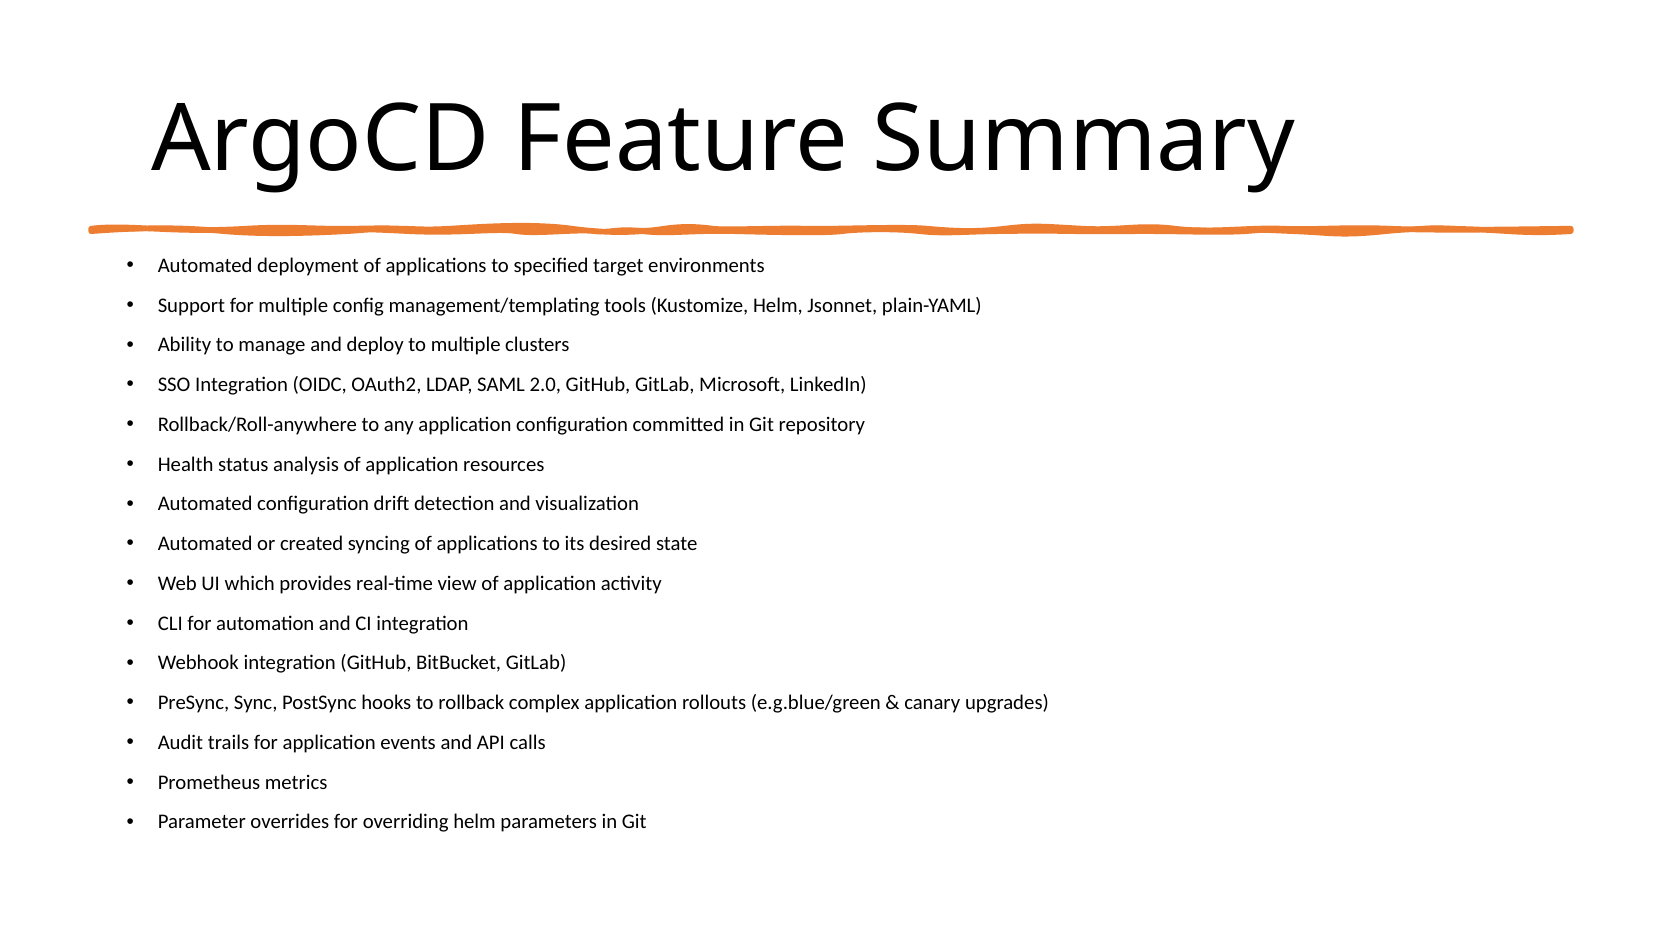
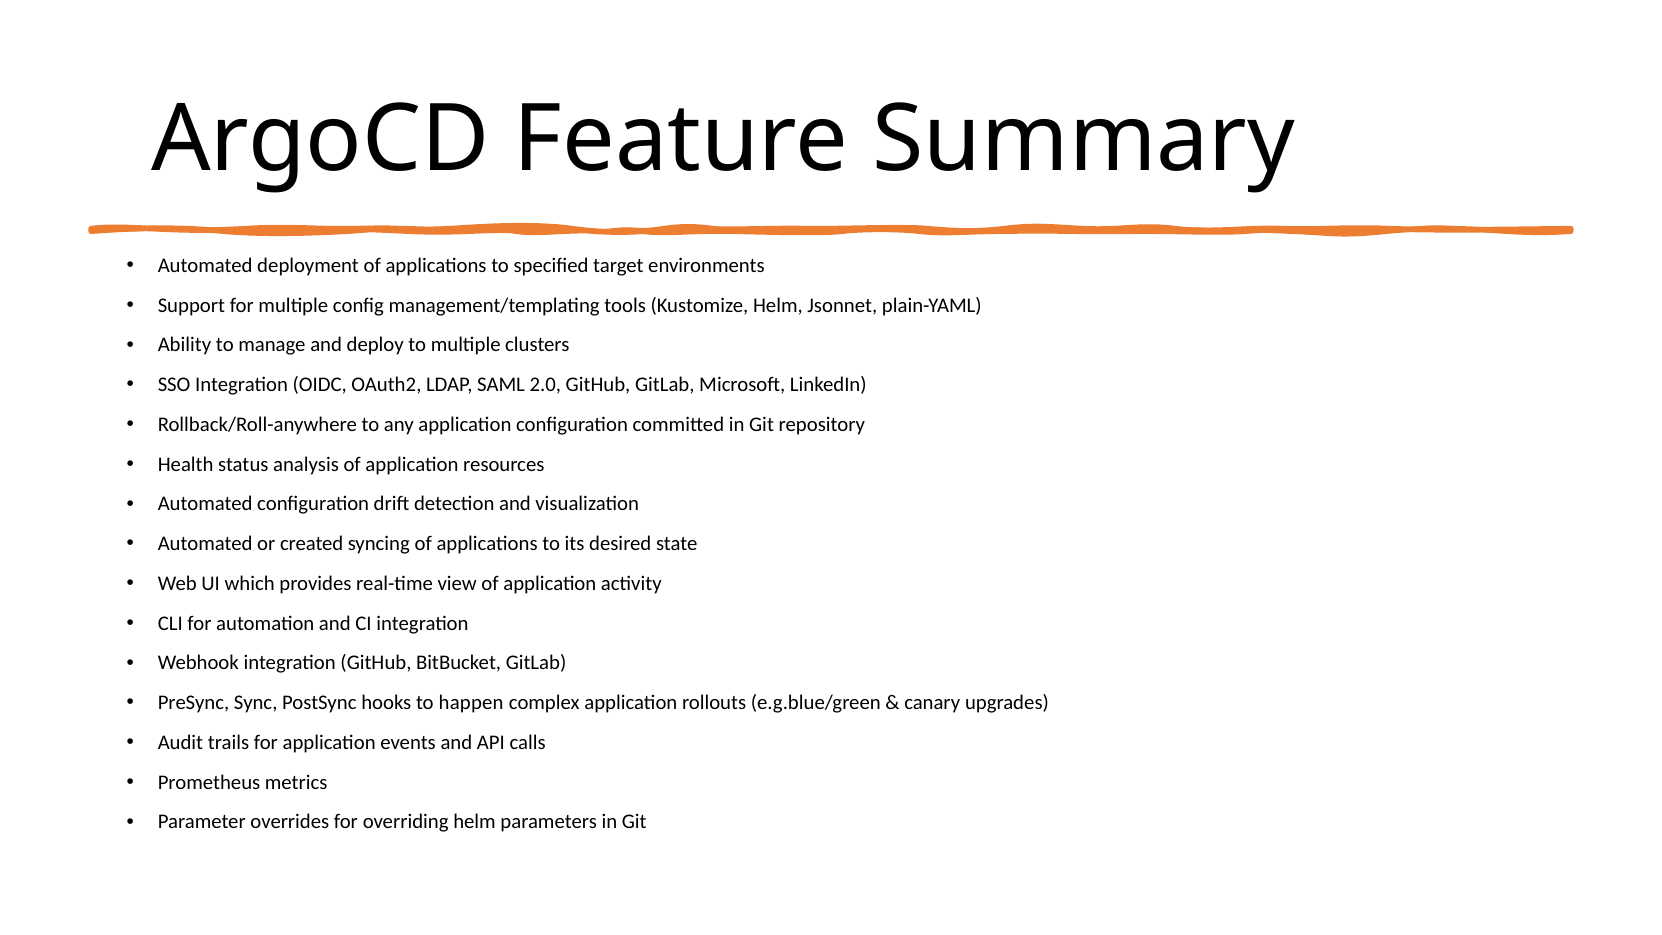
rollback: rollback -> happen
